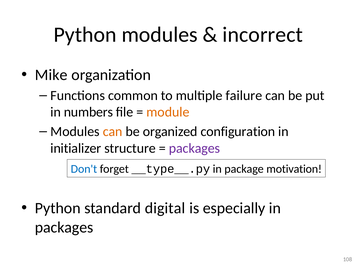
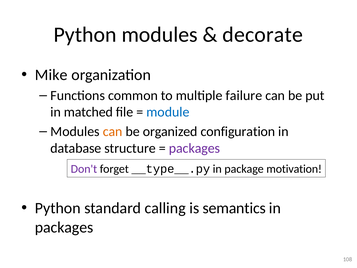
incorrect: incorrect -> decorate
numbers: numbers -> matched
module colour: orange -> blue
initializer: initializer -> database
Don't colour: blue -> purple
digital: digital -> calling
especially: especially -> semantics
